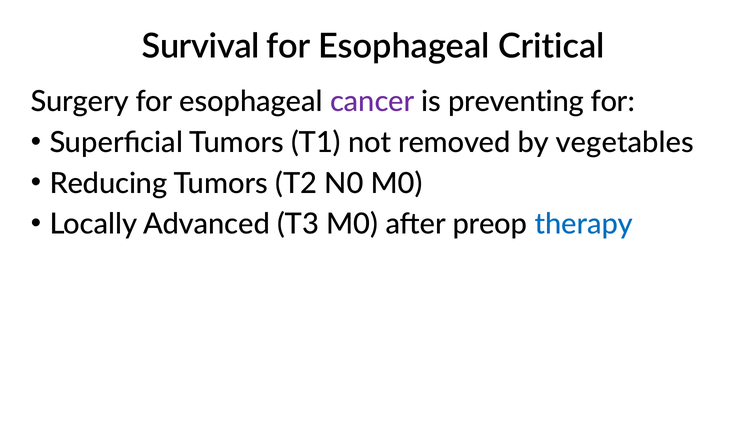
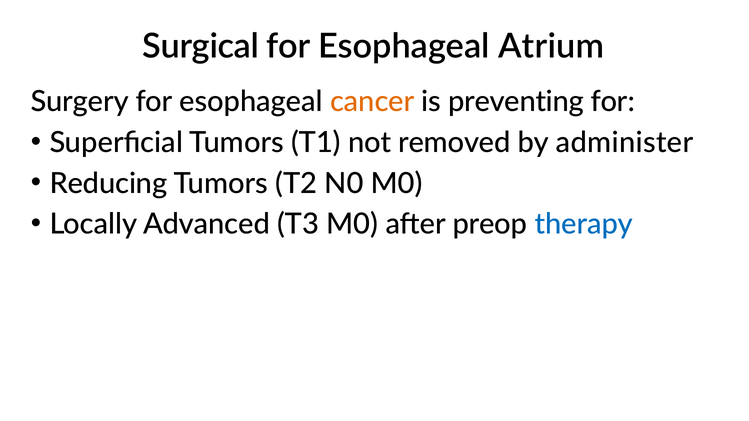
Survival: Survival -> Surgical
Critical: Critical -> Atrium
cancer colour: purple -> orange
vegetables: vegetables -> administer
